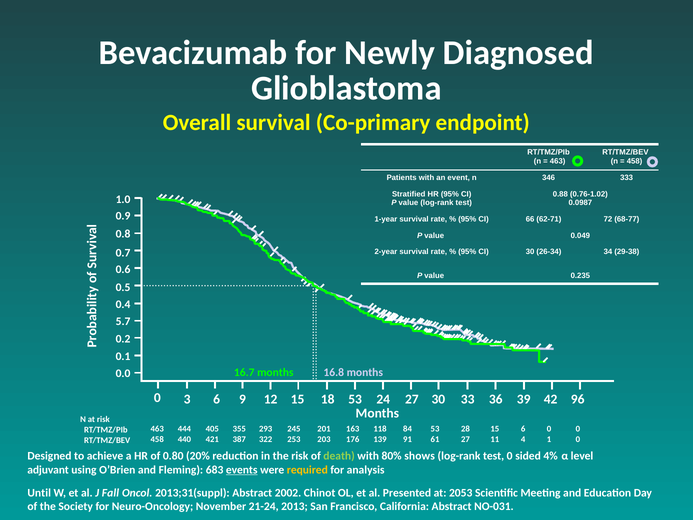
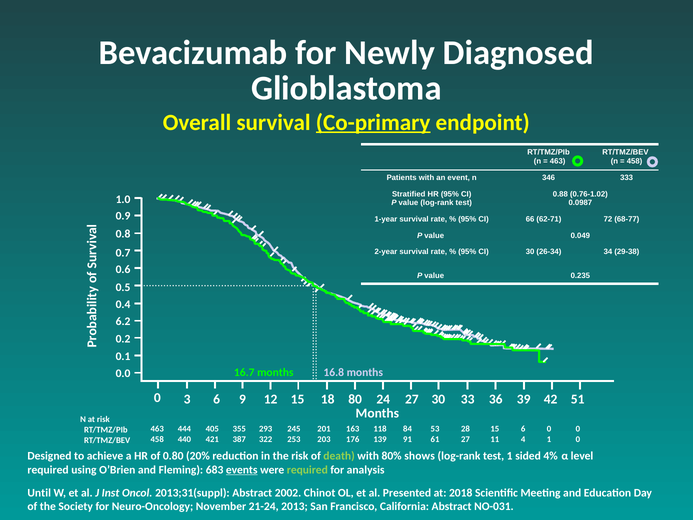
Co-primary underline: none -> present
5.7: 5.7 -> 6.2
18 53: 53 -> 80
96: 96 -> 51
test 0: 0 -> 1
adjuvant at (48, 470): adjuvant -> required
required at (307, 470) colour: yellow -> light green
Fall: Fall -> Inst
2053: 2053 -> 2018
